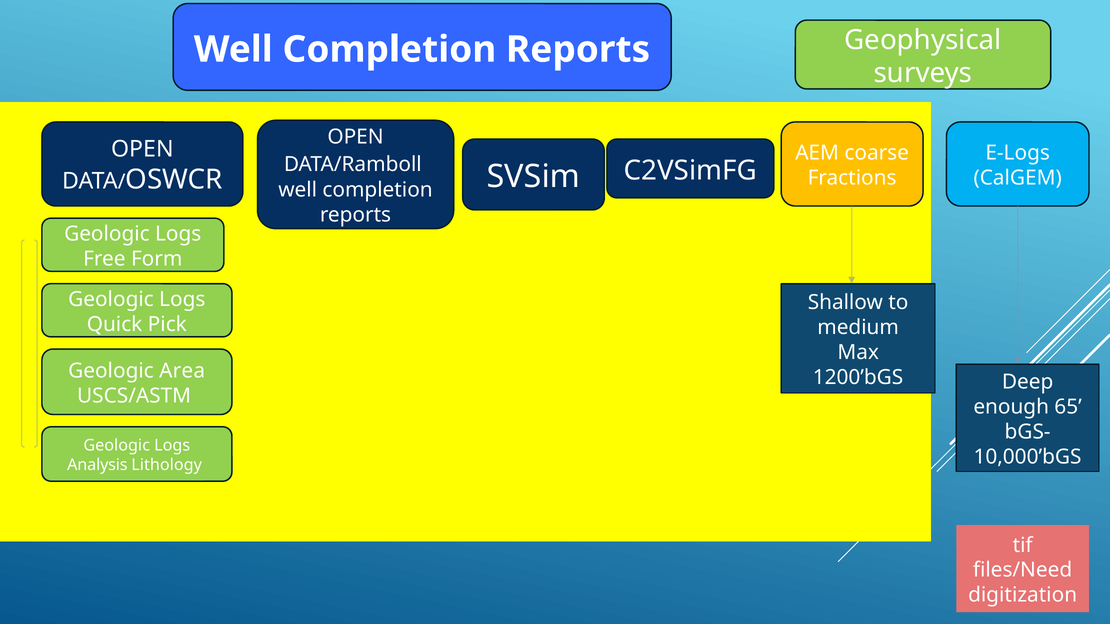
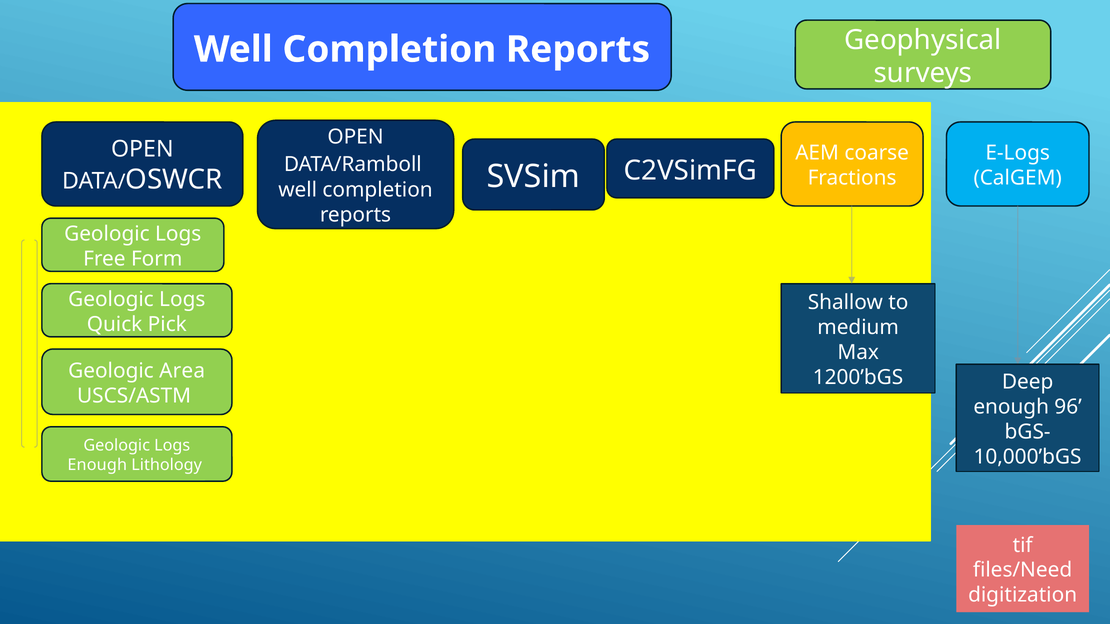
65: 65 -> 96
Analysis at (97, 465): Analysis -> Enough
